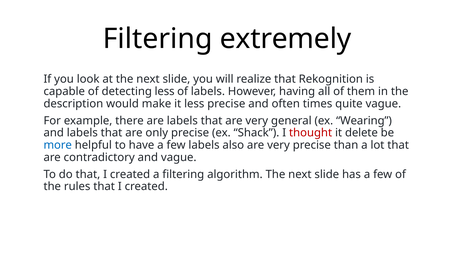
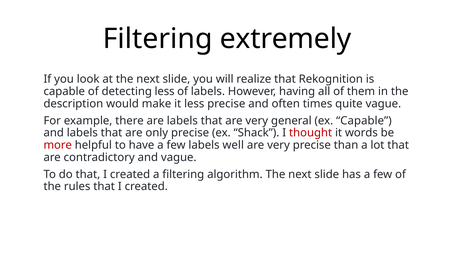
ex Wearing: Wearing -> Capable
delete: delete -> words
more colour: blue -> red
also: also -> well
